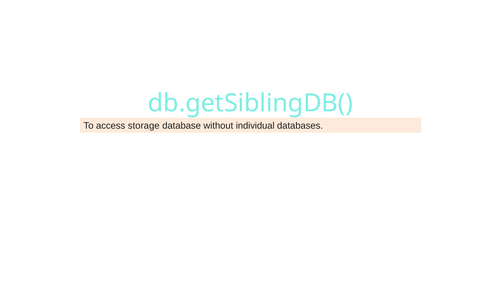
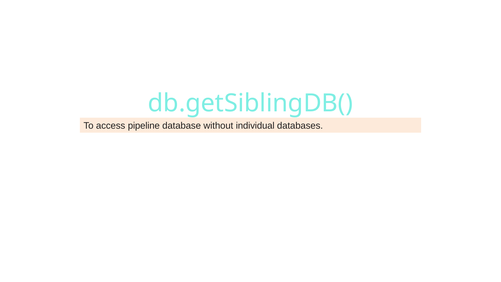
storage: storage -> pipeline
